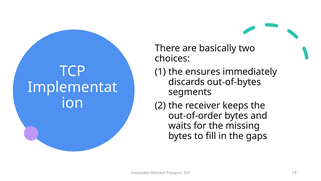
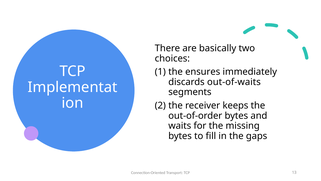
out-of-bytes: out-of-bytes -> out-of-waits
